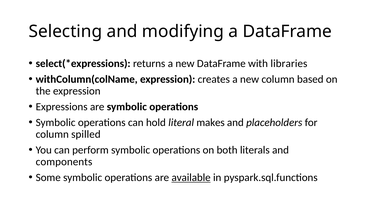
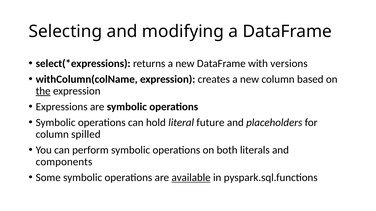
libraries: libraries -> versions
the underline: none -> present
makes: makes -> future
